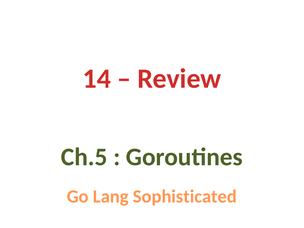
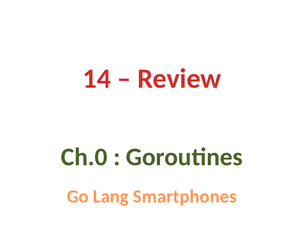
Ch.5: Ch.5 -> Ch.0
Sophisticated: Sophisticated -> Smartphones
